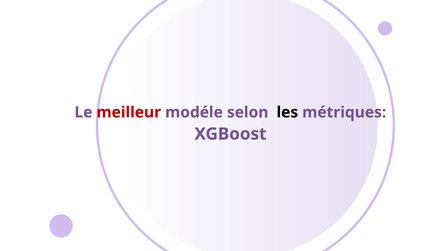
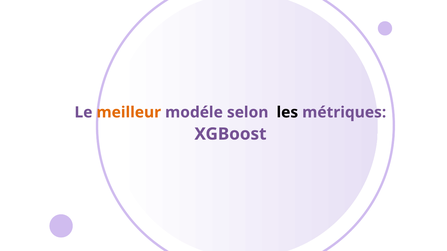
meilleur colour: red -> orange
